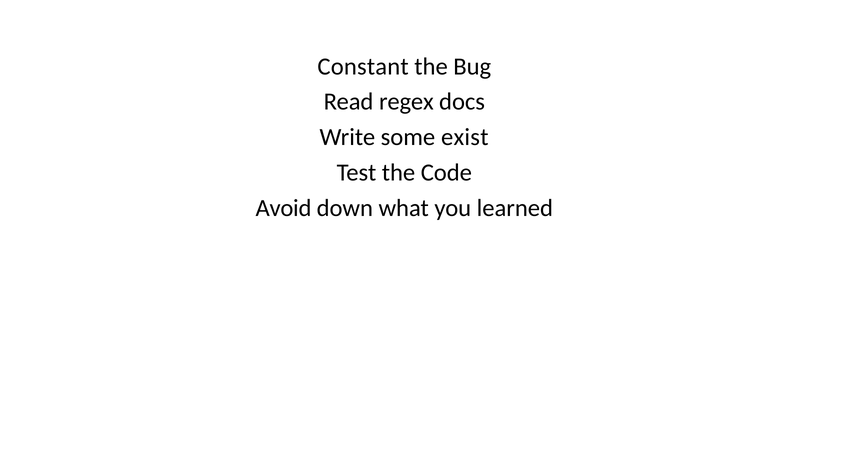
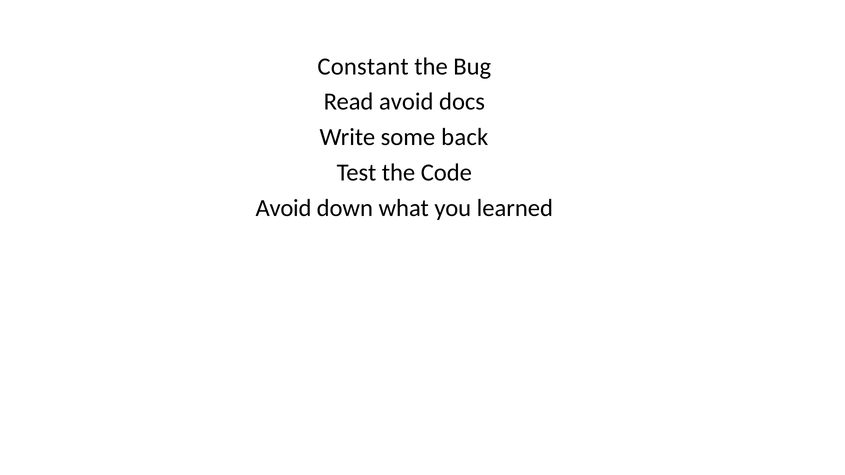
Read regex: regex -> avoid
exist: exist -> back
